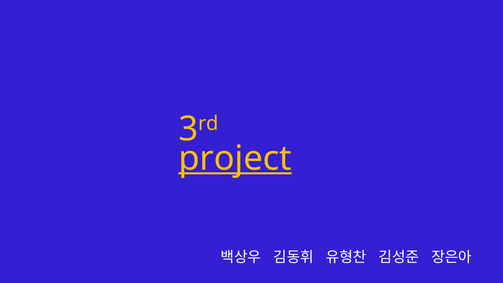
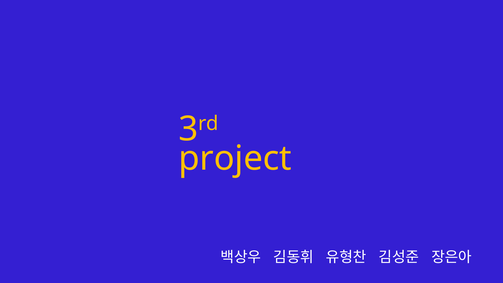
project underline: present -> none
